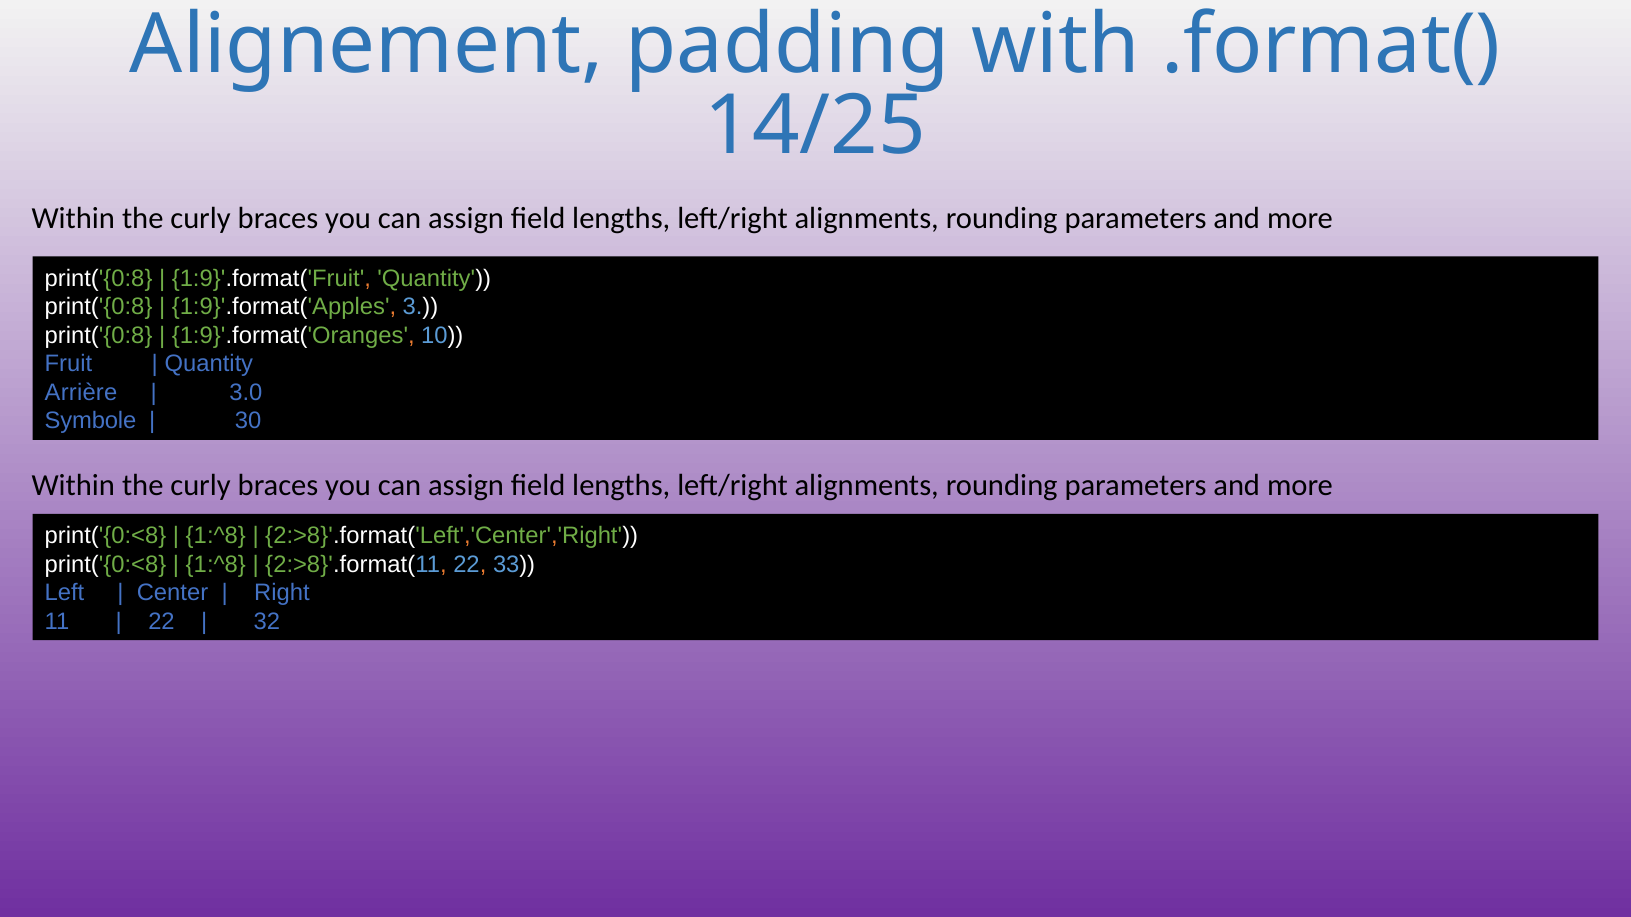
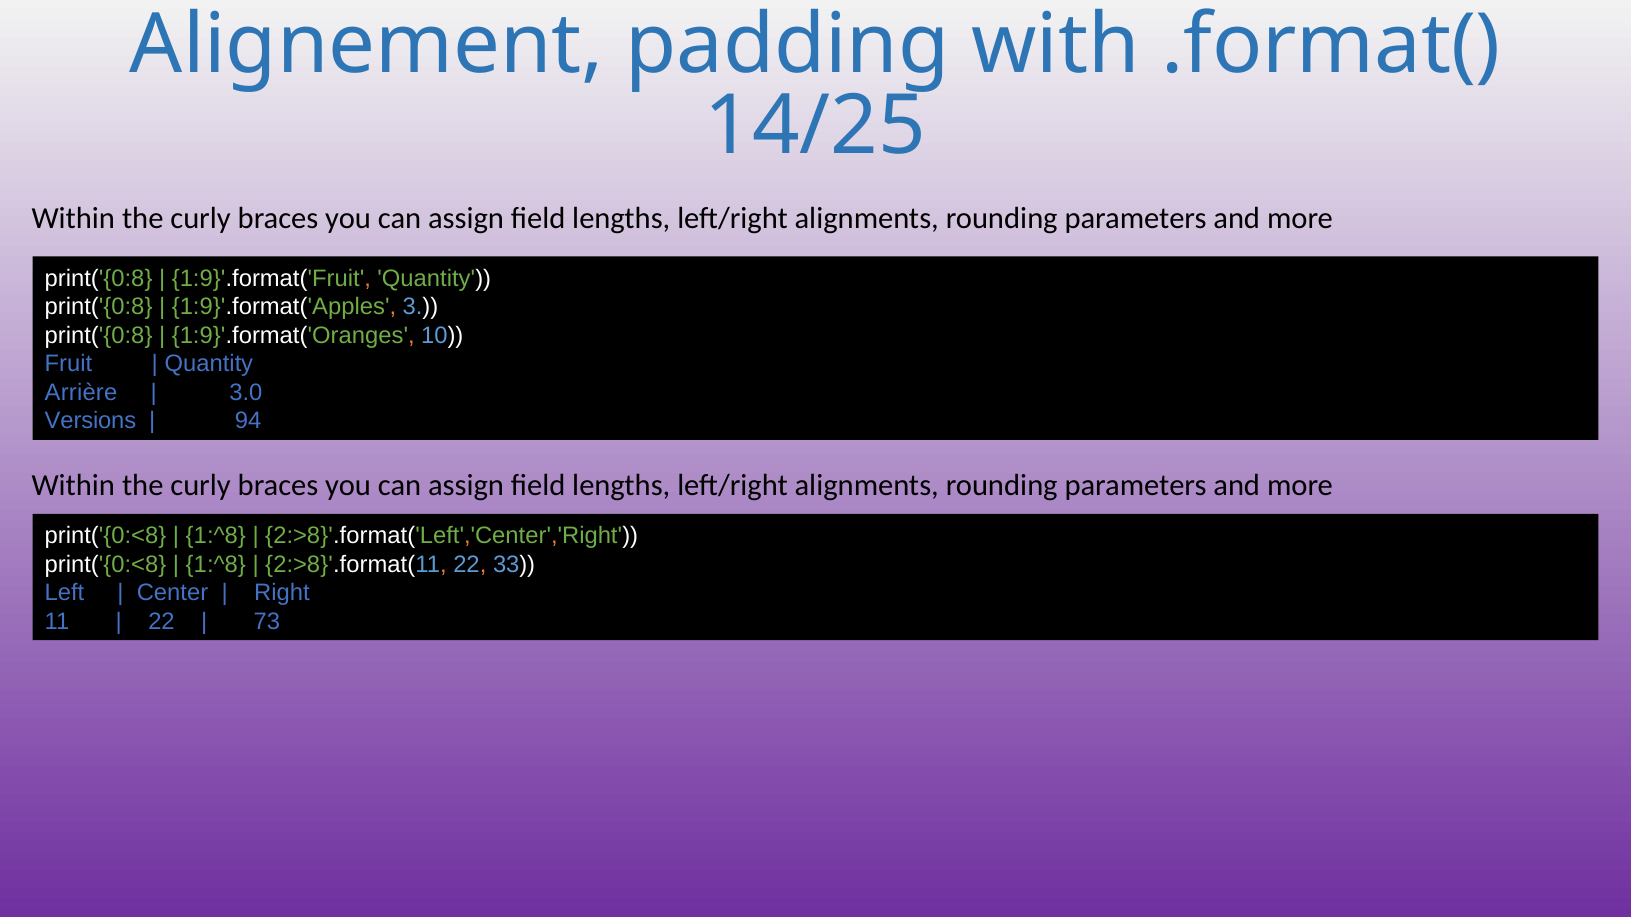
Symbole: Symbole -> Versions
30: 30 -> 94
32: 32 -> 73
